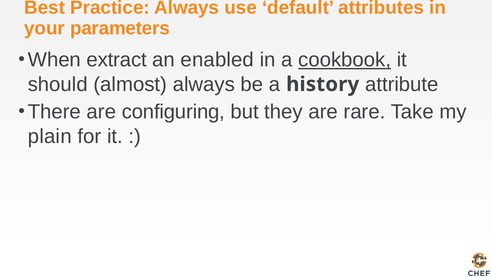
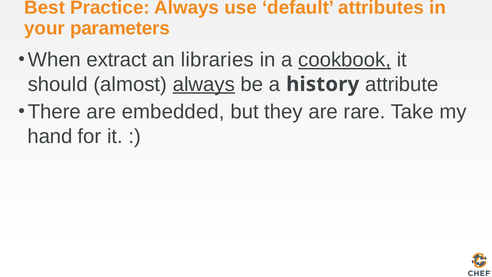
enabled: enabled -> libraries
always at (204, 84) underline: none -> present
configuring: configuring -> embedded
plain: plain -> hand
